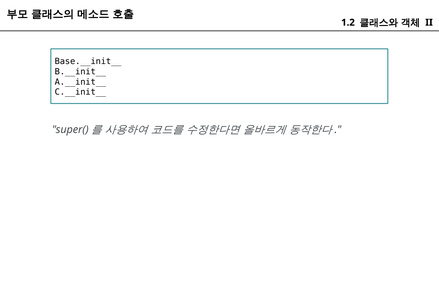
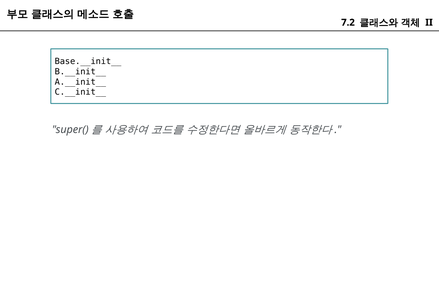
1.2: 1.2 -> 7.2
